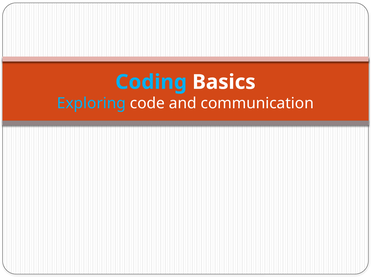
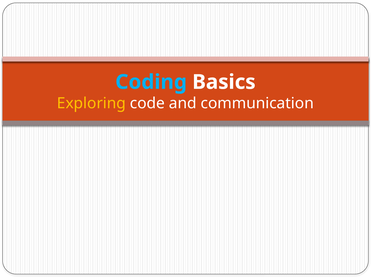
Exploring colour: light blue -> yellow
